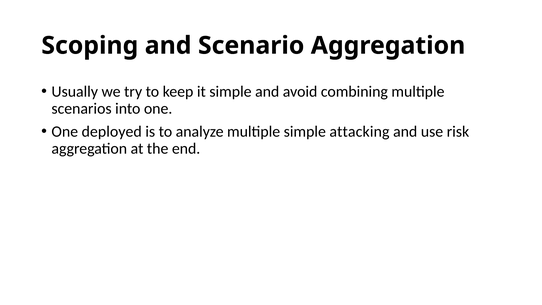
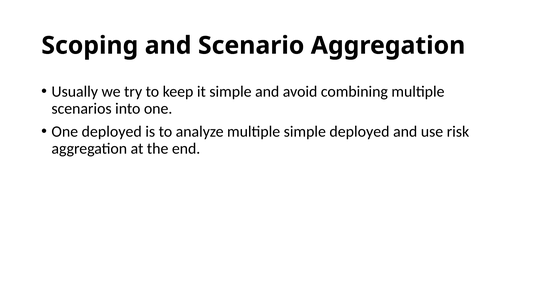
simple attacking: attacking -> deployed
